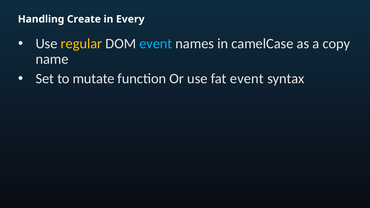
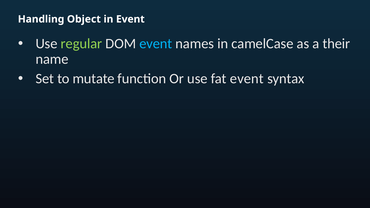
Create: Create -> Object
in Every: Every -> Event
regular colour: yellow -> light green
copy: copy -> their
